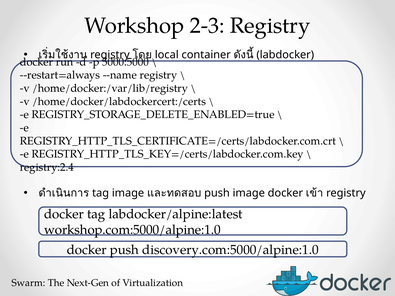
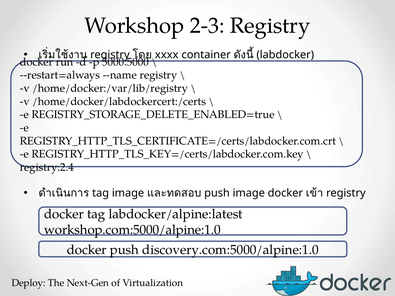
local: local -> xxxx
Swarm: Swarm -> Deploy
